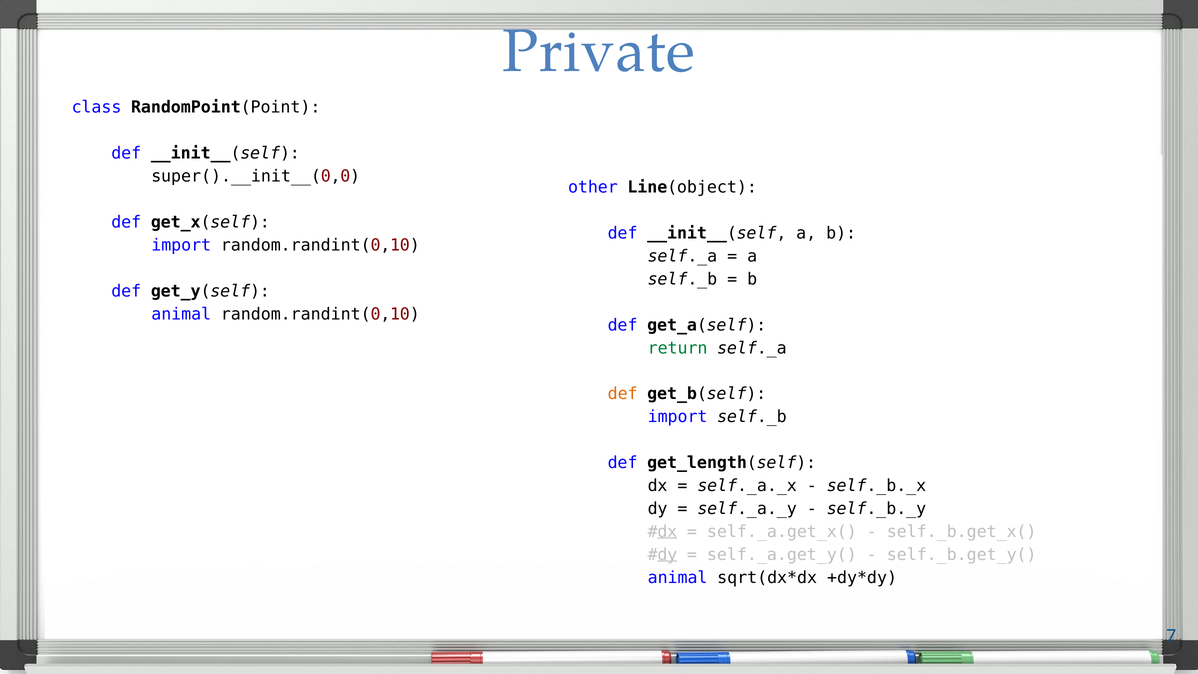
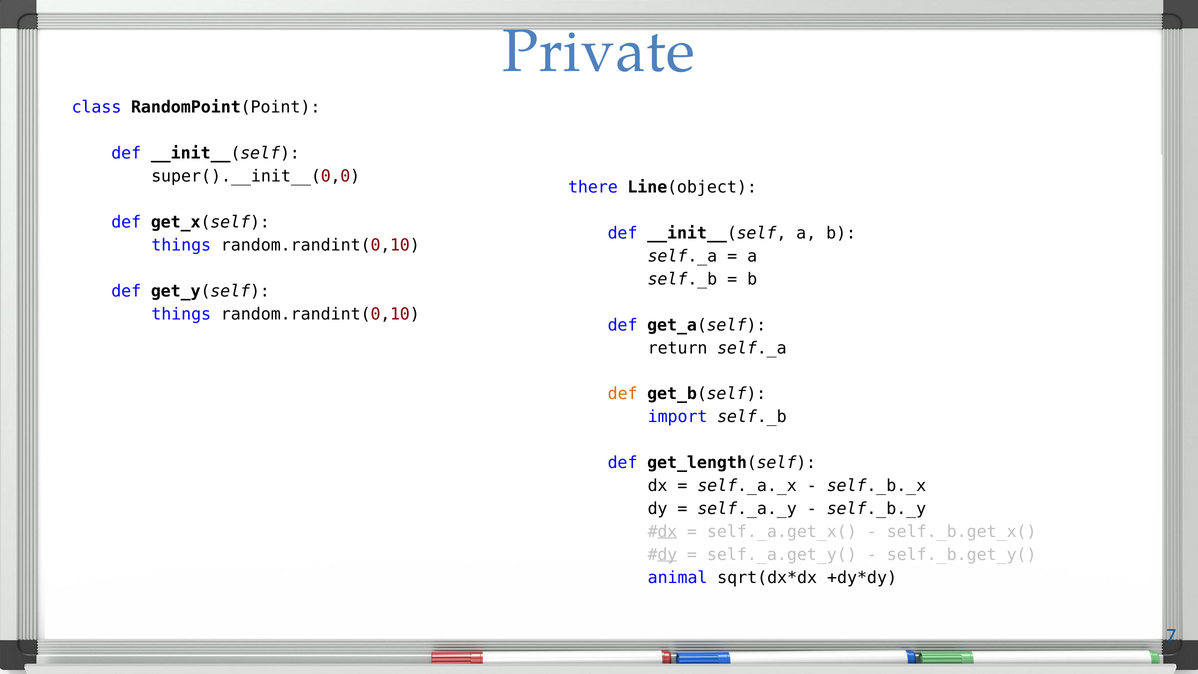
other: other -> there
import at (181, 245): import -> things
animal at (181, 314): animal -> things
return colour: green -> black
